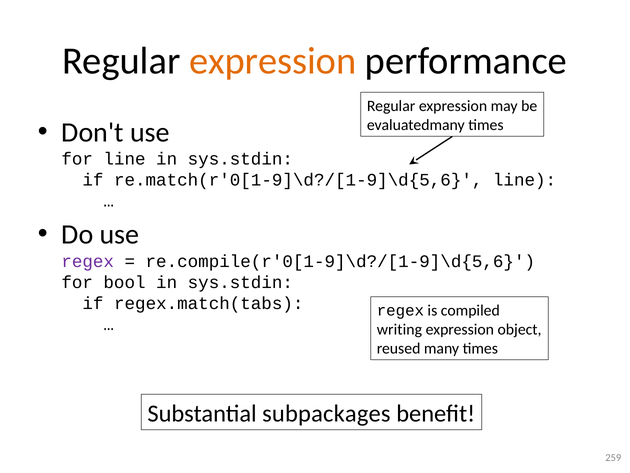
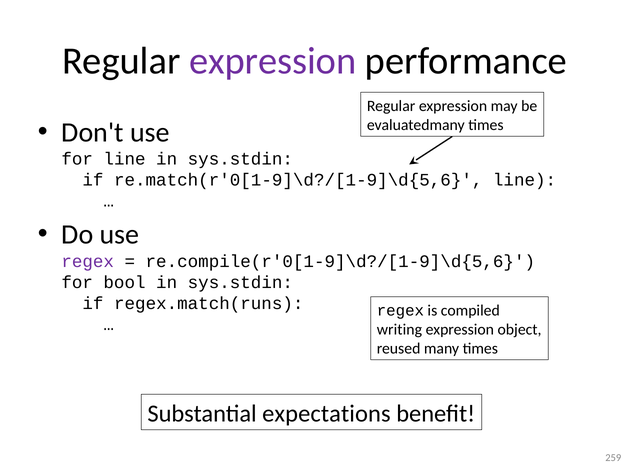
expression at (273, 61) colour: orange -> purple
regex.match(tabs: regex.match(tabs -> regex.match(runs
subpackages: subpackages -> expectations
